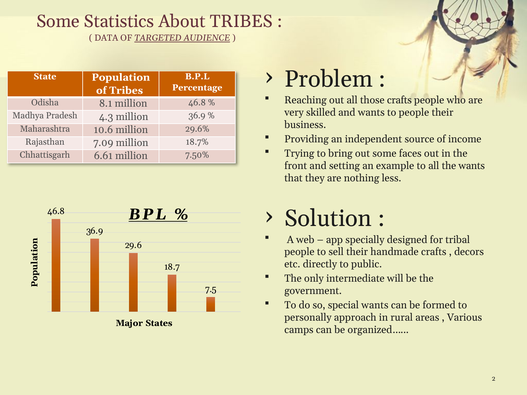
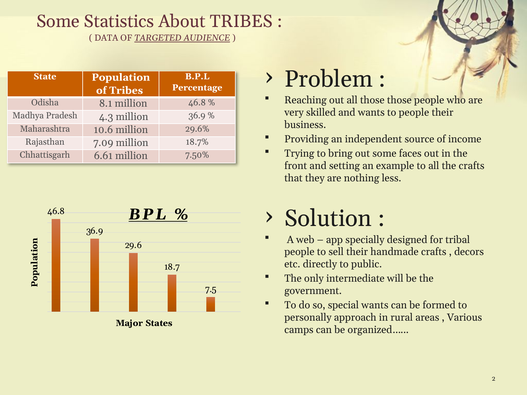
those crafts: crafts -> those
the wants: wants -> crafts
